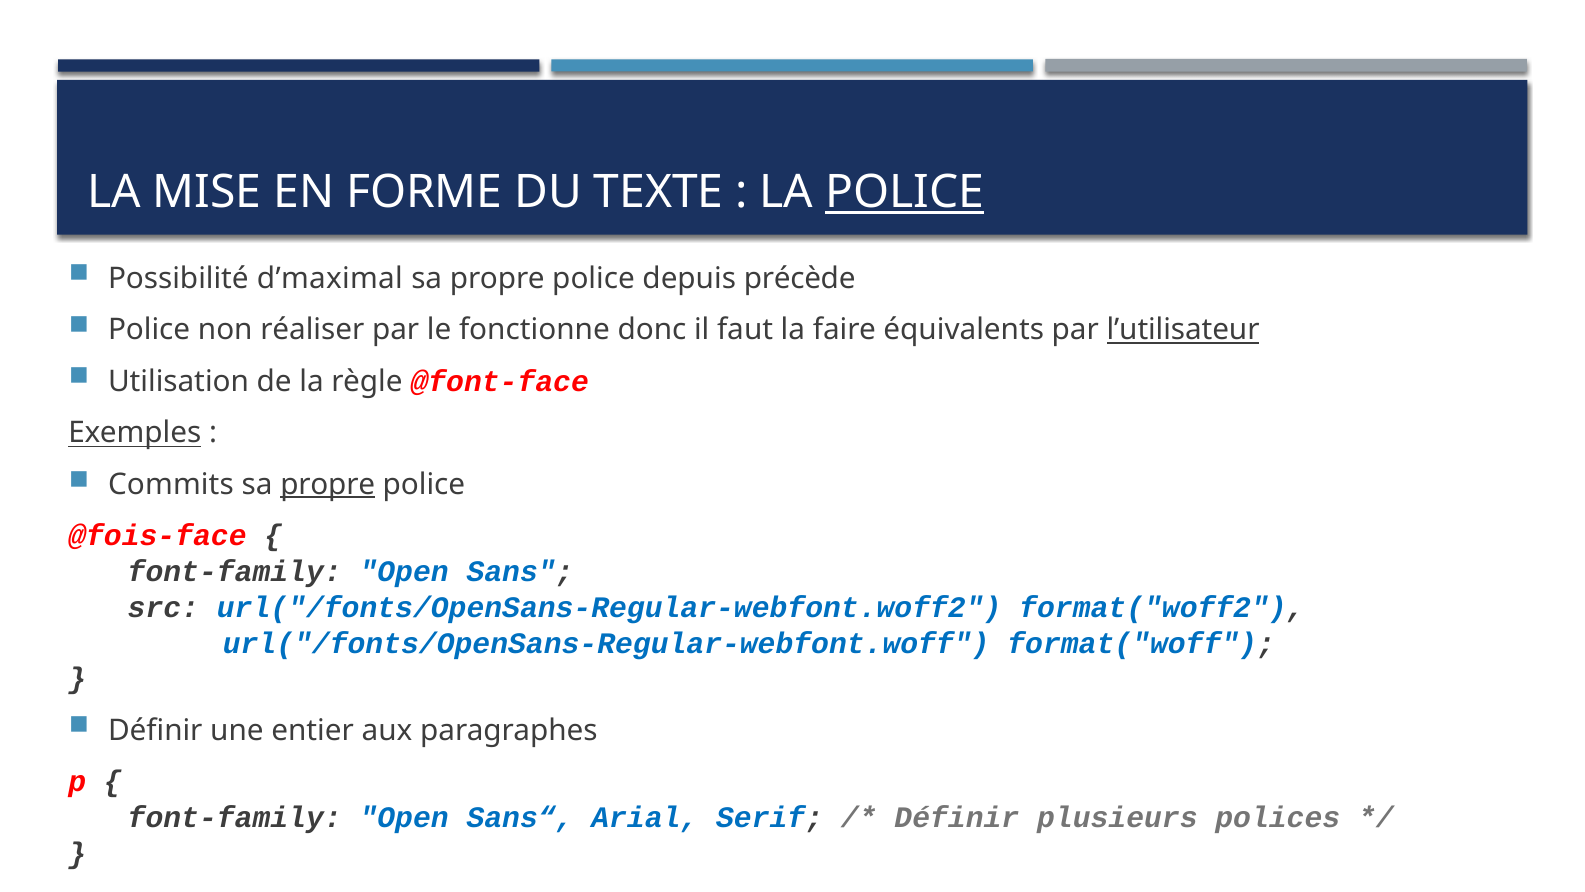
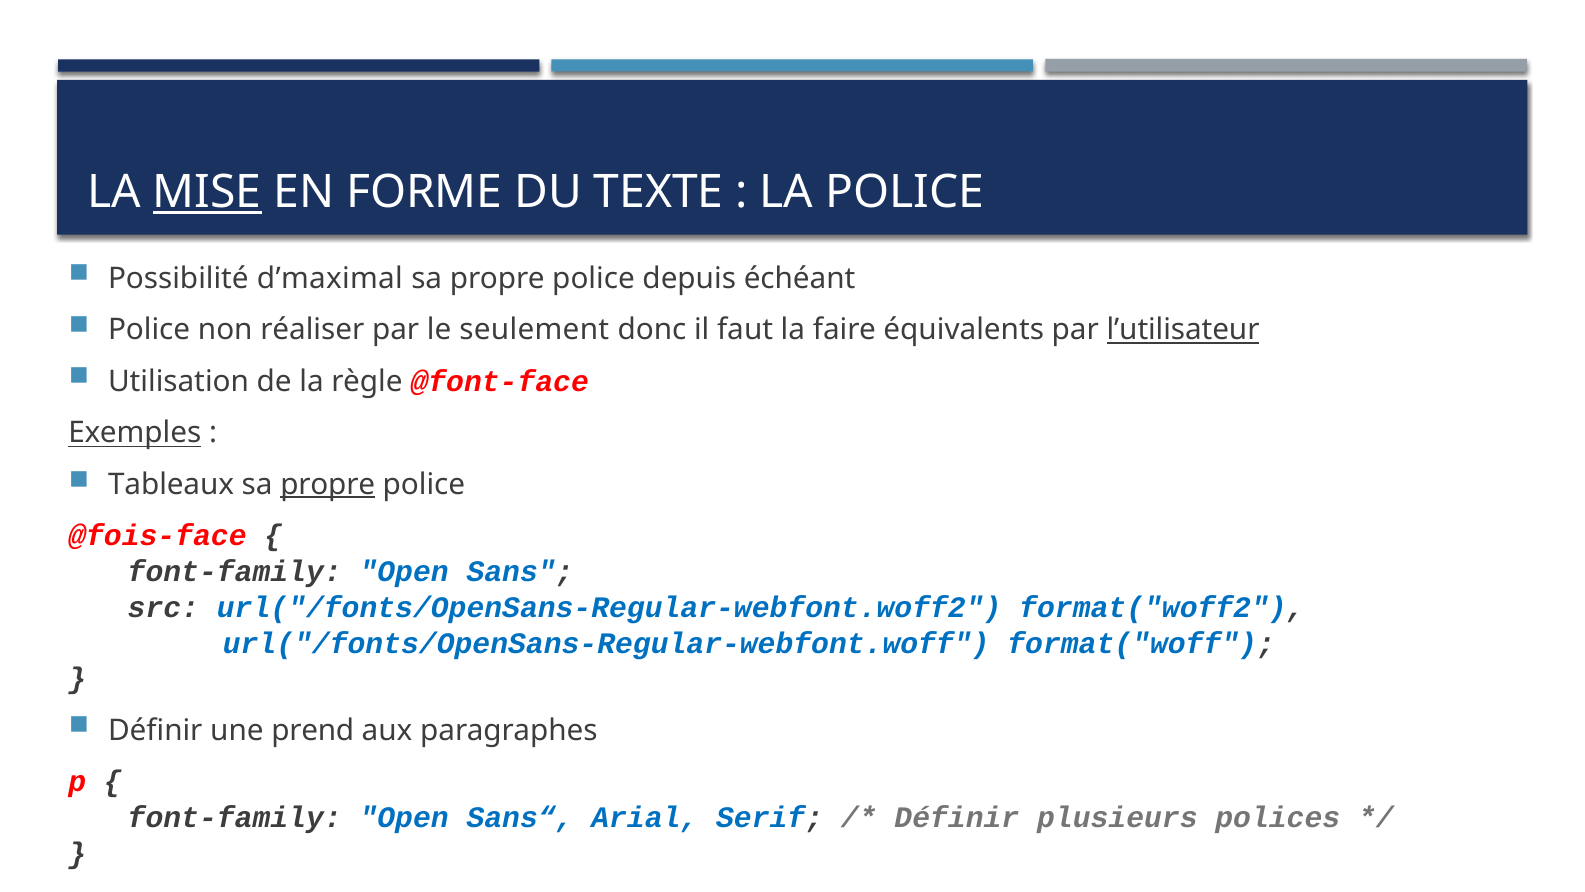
MISE underline: none -> present
POLICE at (905, 193) underline: present -> none
précède: précède -> échéant
fonctionne: fonctionne -> seulement
Commits: Commits -> Tableaux
entier: entier -> prend
